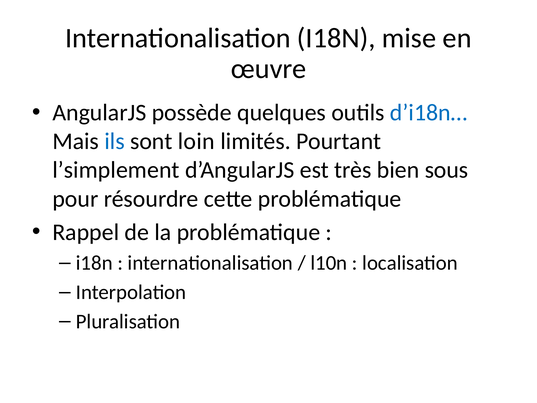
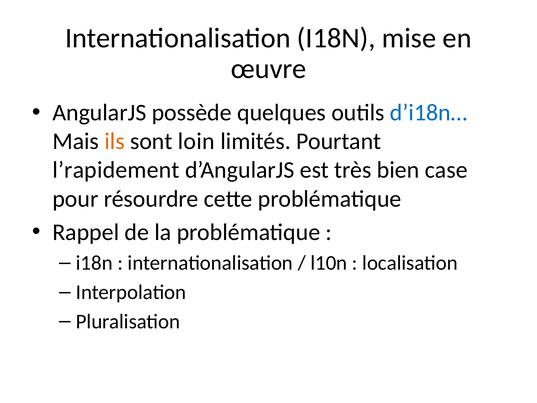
ils colour: blue -> orange
l’simplement: l’simplement -> l’rapidement
sous: sous -> case
